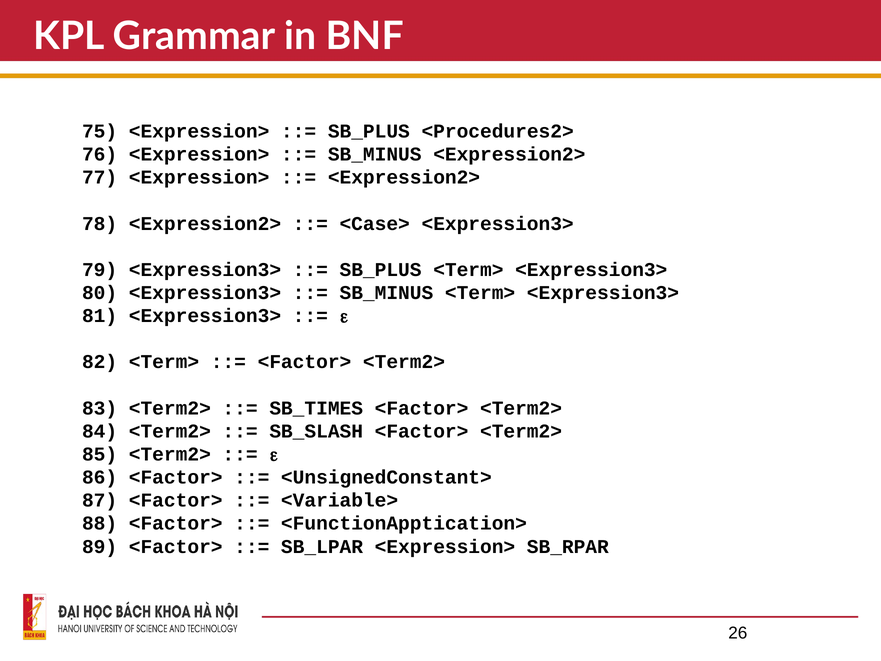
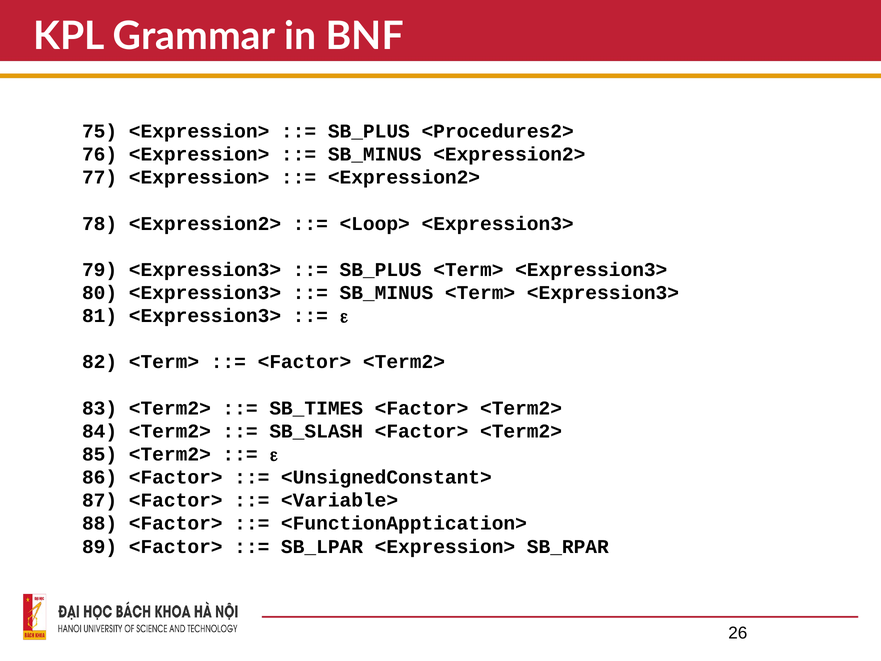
<Case>: <Case> -> <Loop>
